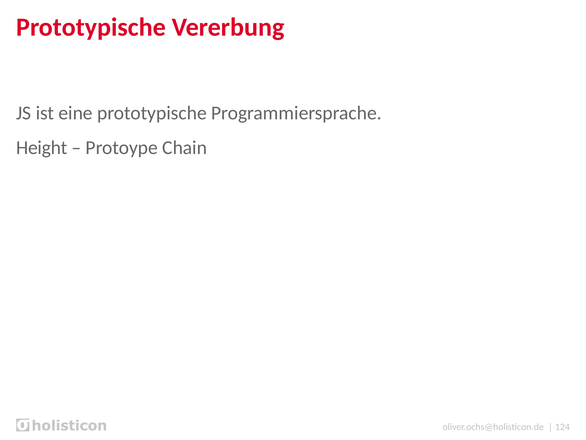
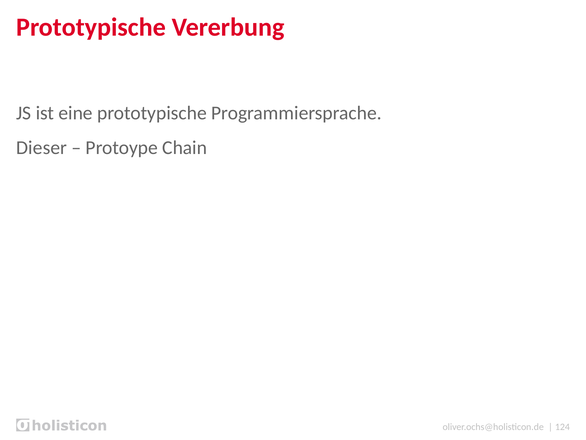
Height: Height -> Dieser
